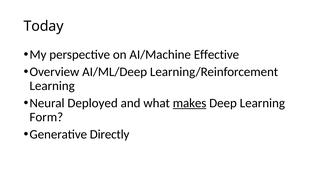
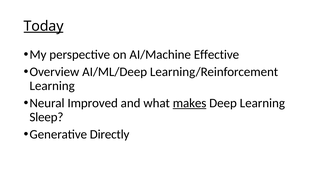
Today underline: none -> present
Deployed: Deployed -> Improved
Form: Form -> Sleep
